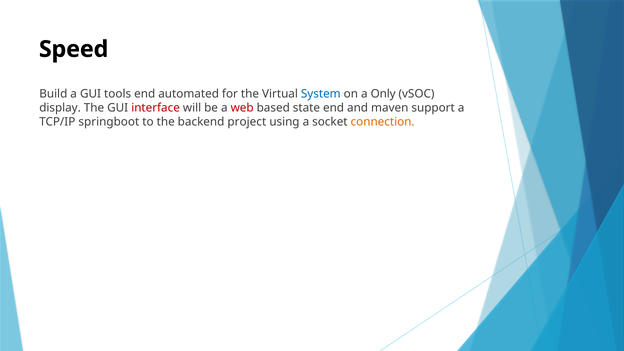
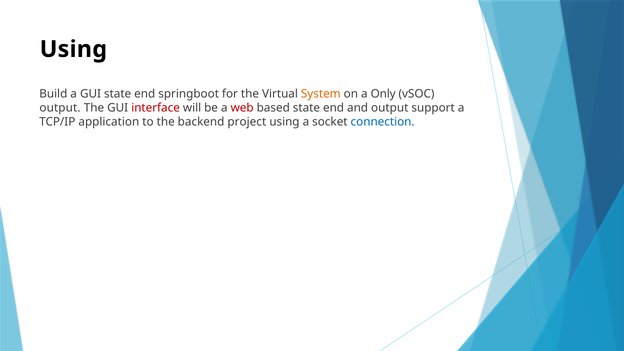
Speed at (74, 49): Speed -> Using
GUI tools: tools -> state
automated: automated -> springboot
System colour: blue -> orange
display at (60, 108): display -> output
and maven: maven -> output
springboot: springboot -> application
connection colour: orange -> blue
